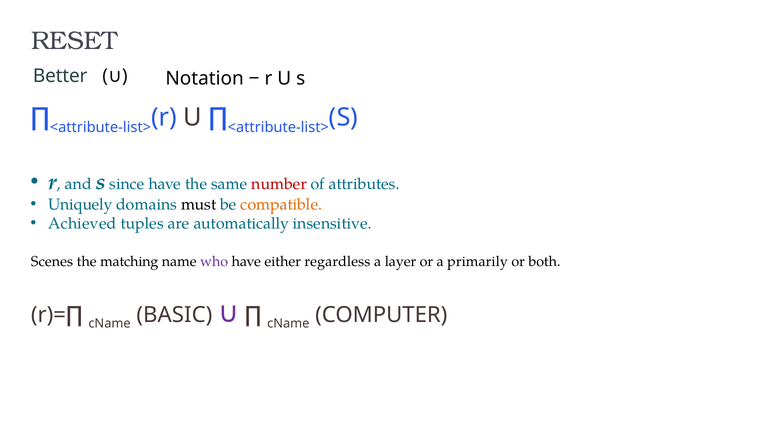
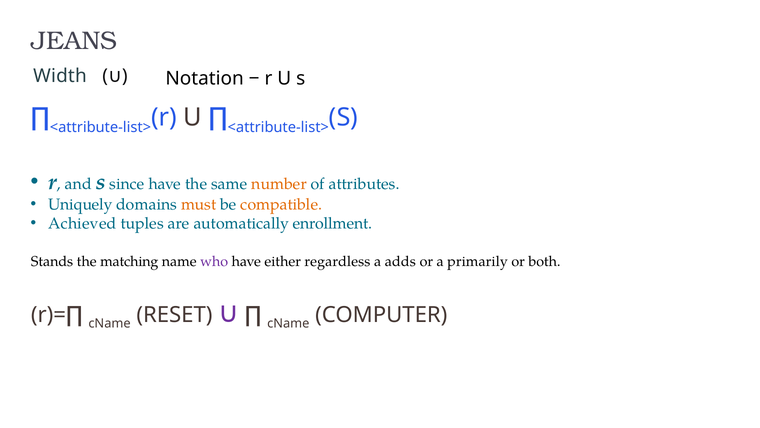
RESET: RESET -> JEANS
Better: Better -> Width
number colour: red -> orange
must colour: black -> orange
insensitive: insensitive -> enrollment
Scenes: Scenes -> Stands
layer: layer -> adds
BASIC: BASIC -> RESET
